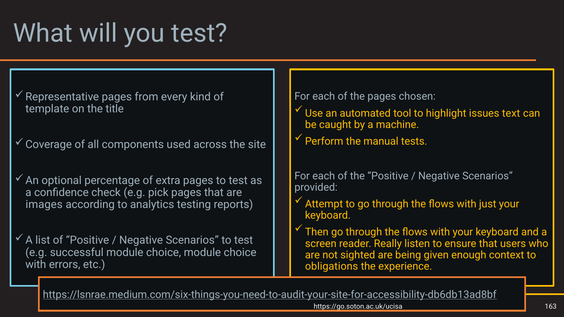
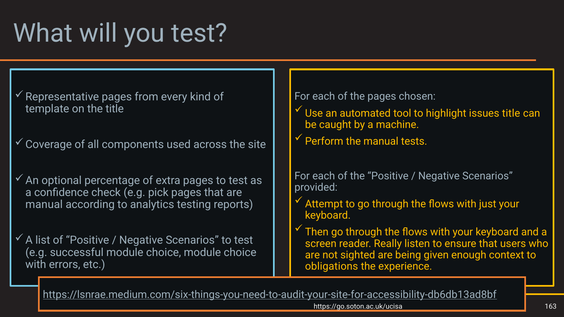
issues text: text -> title
images at (44, 205): images -> manual
